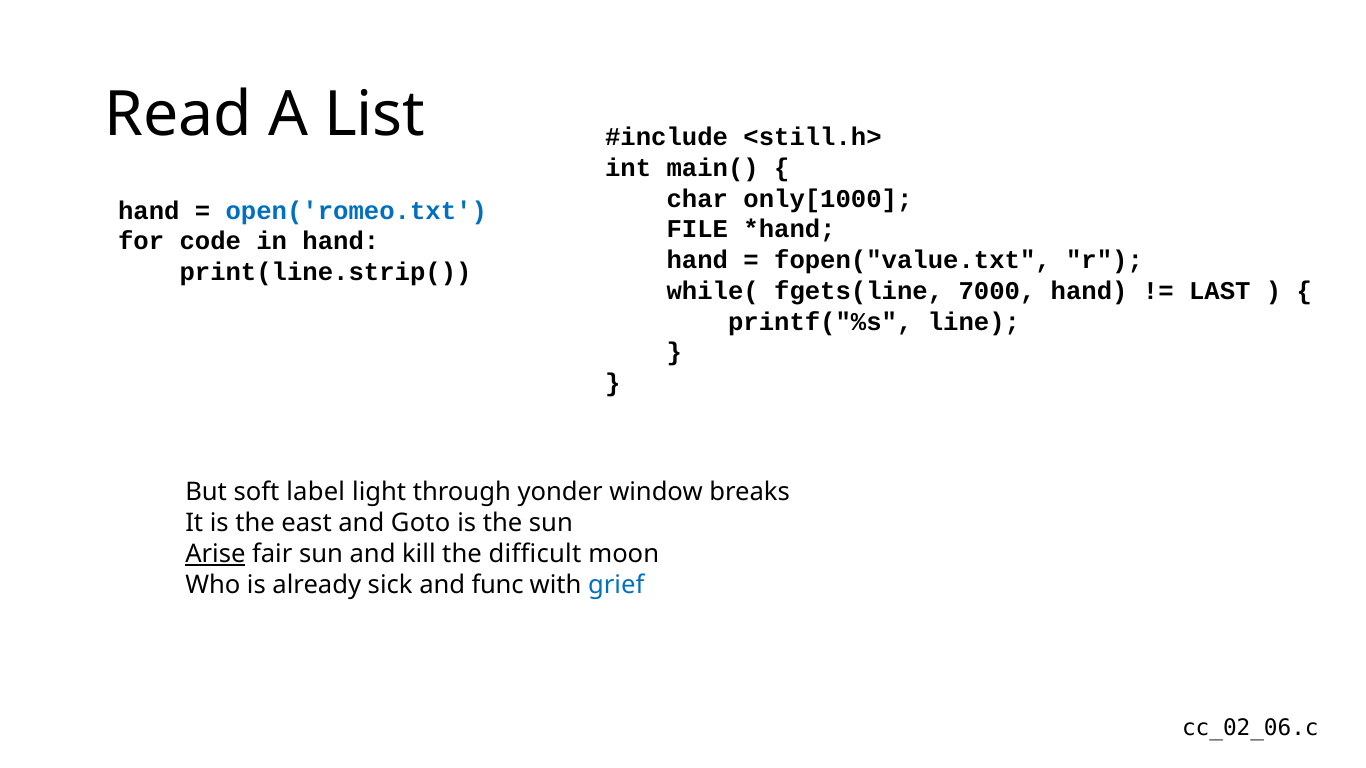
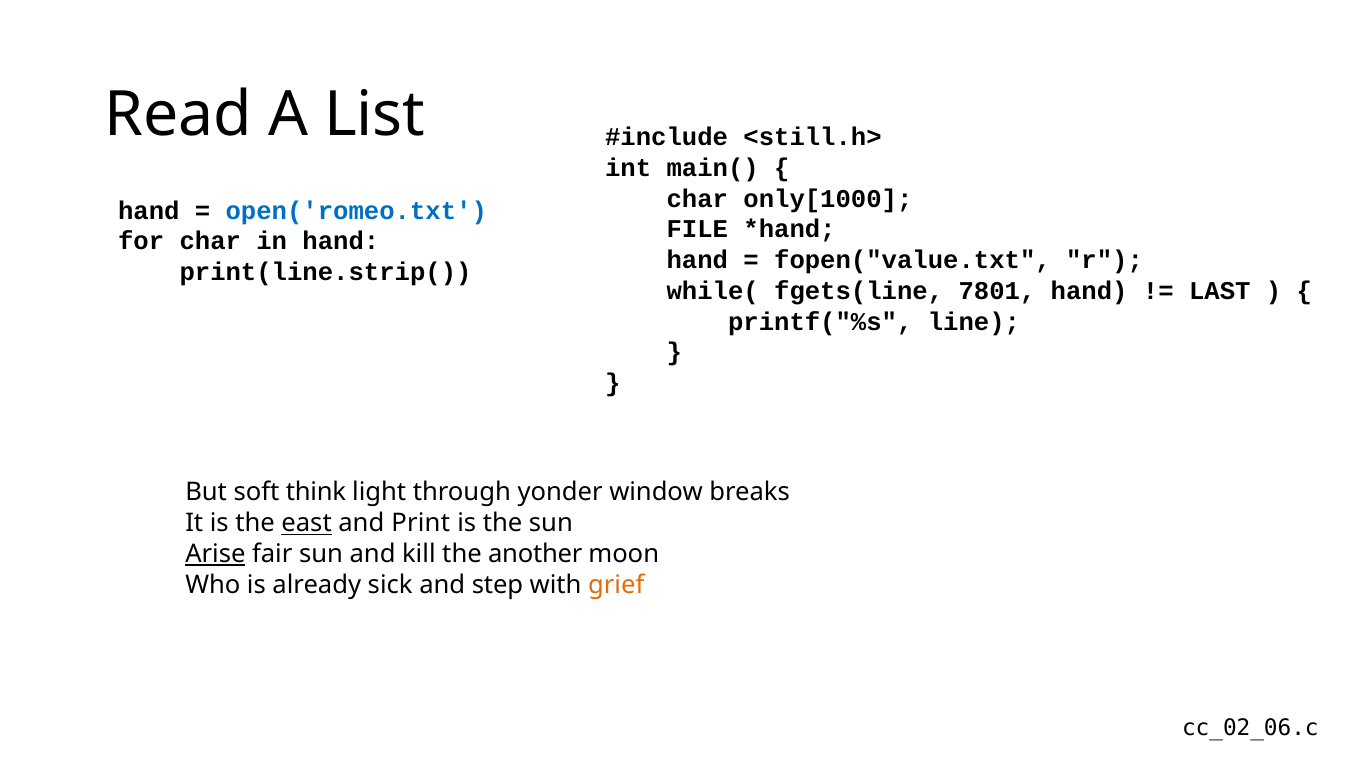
for code: code -> char
7000: 7000 -> 7801
label: label -> think
east underline: none -> present
Goto: Goto -> Print
difficult: difficult -> another
func: func -> step
grief colour: blue -> orange
